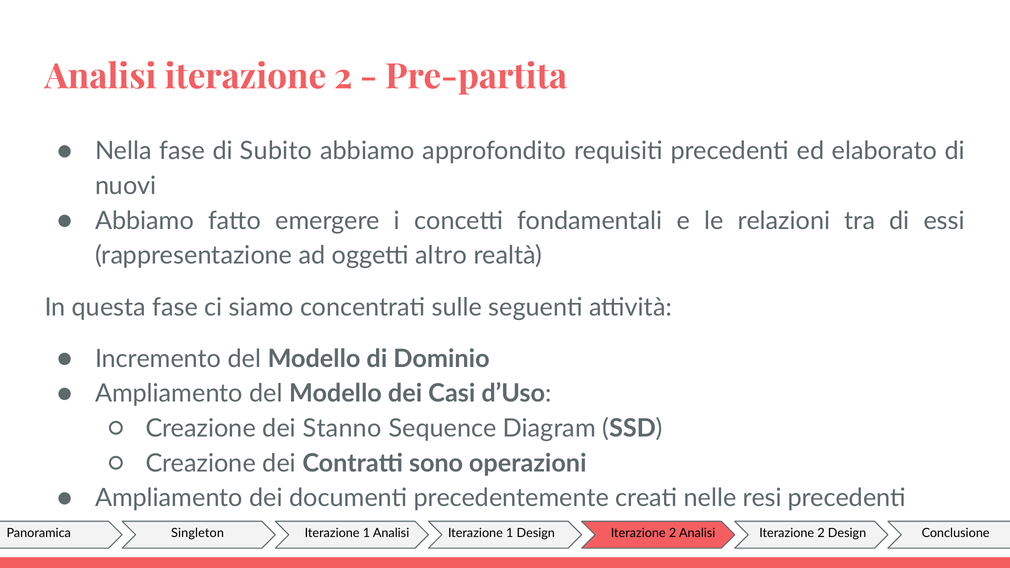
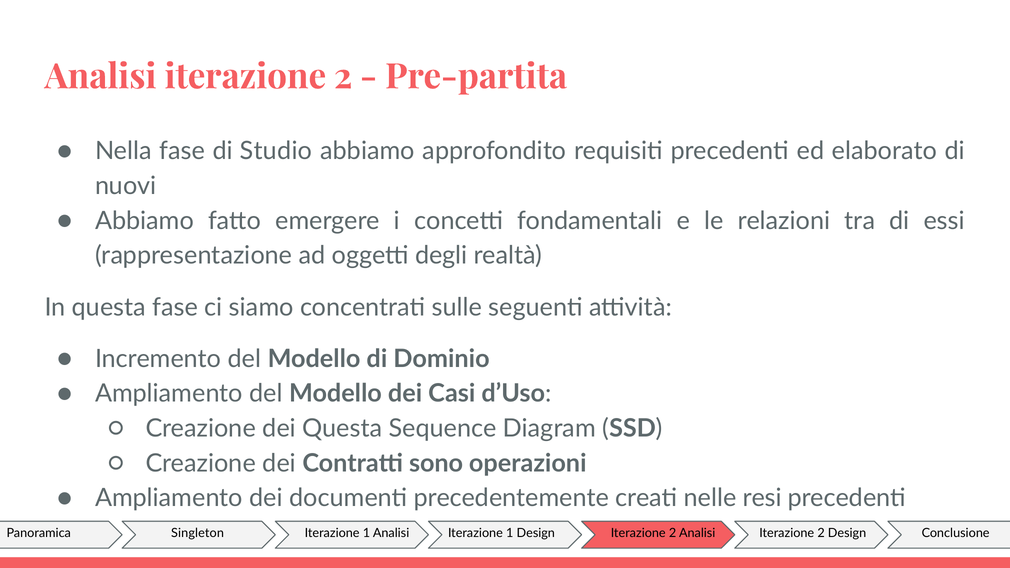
Subito: Subito -> Studio
altro: altro -> degli
dei Stanno: Stanno -> Questa
